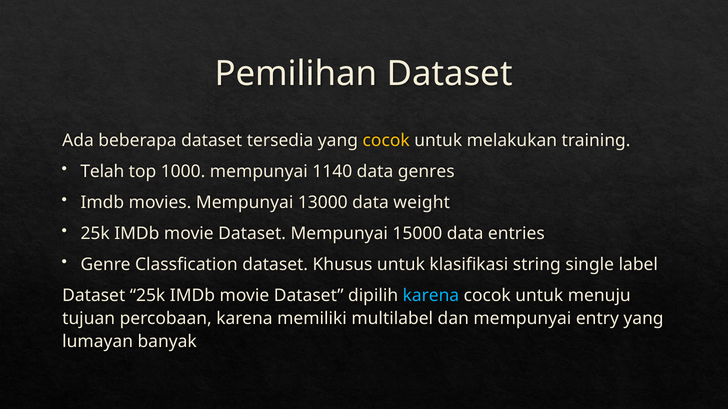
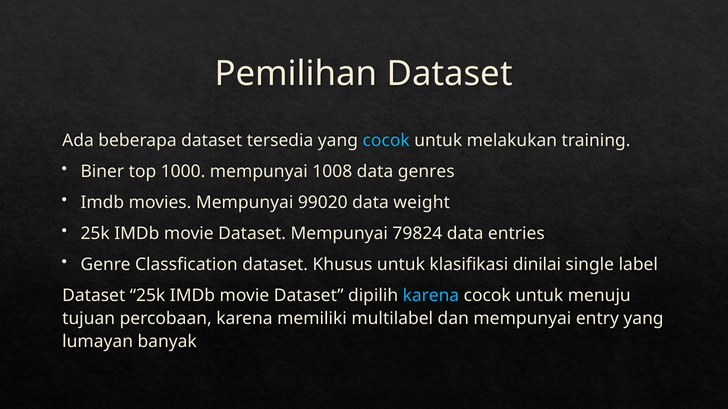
cocok at (386, 140) colour: yellow -> light blue
Telah: Telah -> Biner
1140: 1140 -> 1008
13000: 13000 -> 99020
15000: 15000 -> 79824
string: string -> dinilai
